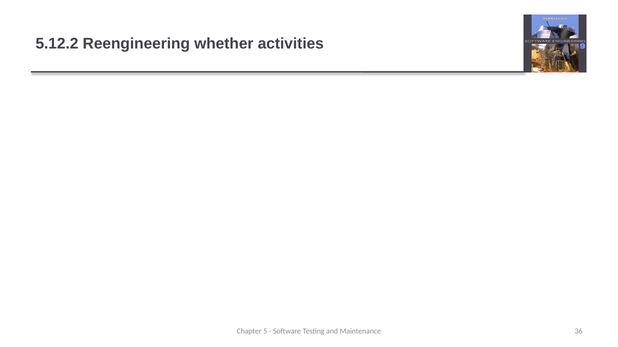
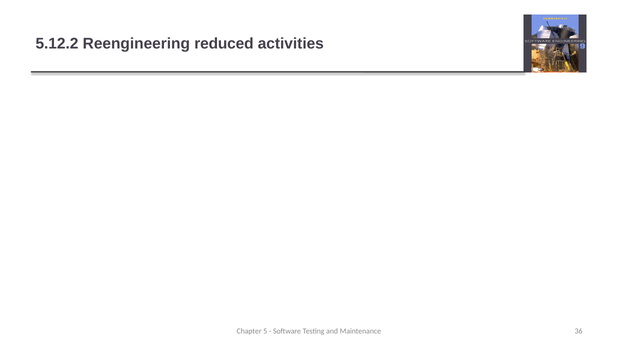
whether: whether -> reduced
